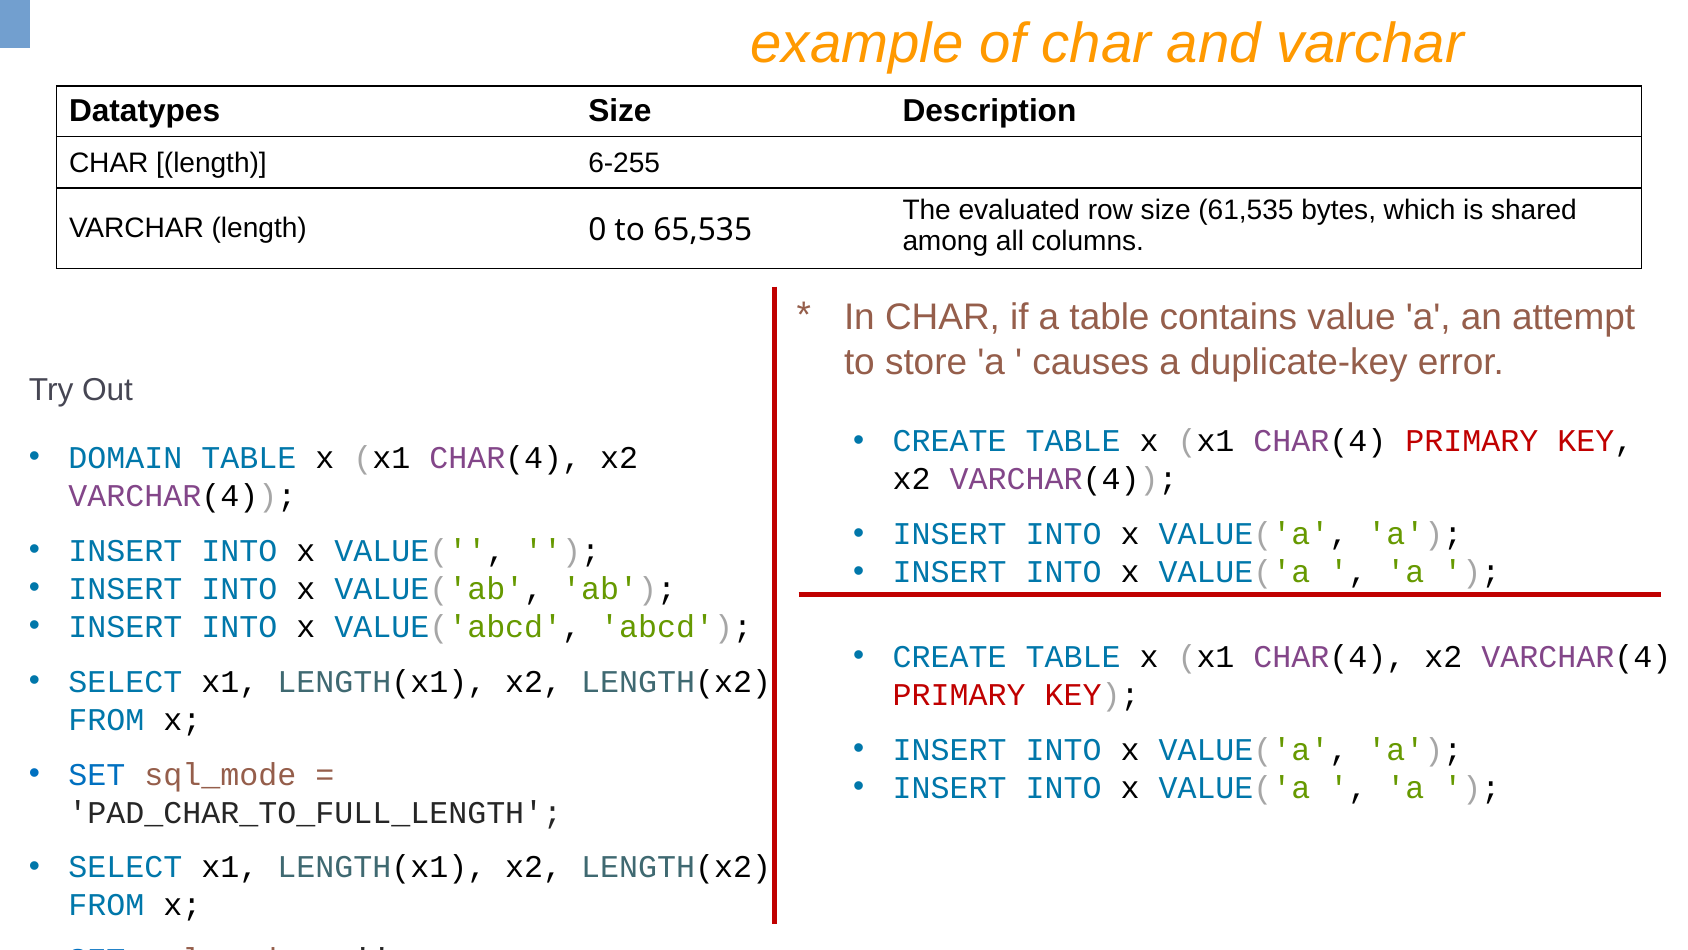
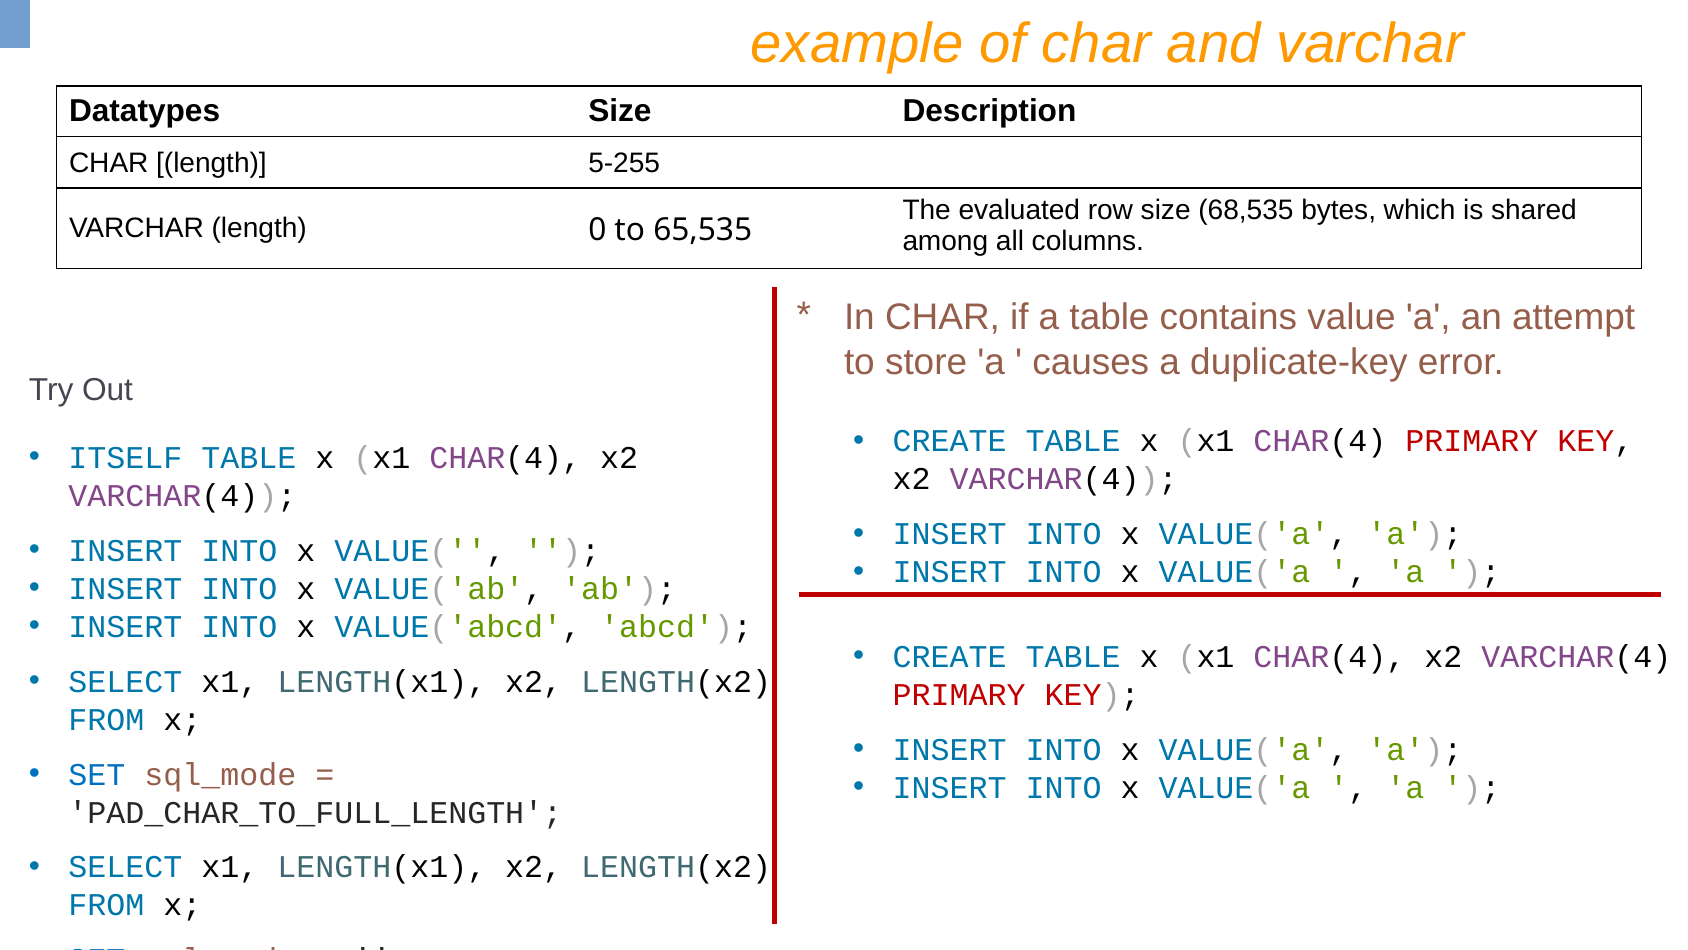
6-255: 6-255 -> 5-255
61,535: 61,535 -> 68,535
DOMAIN: DOMAIN -> ITSELF
